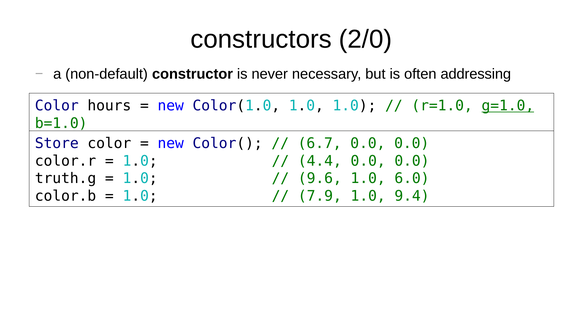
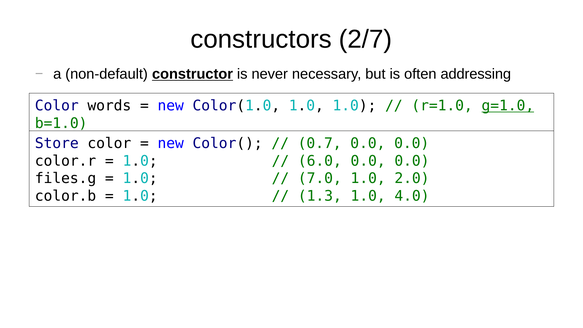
2/0: 2/0 -> 2/7
constructor underline: none -> present
hours: hours -> words
6.7: 6.7 -> 0.7
4.4: 4.4 -> 6.0
truth.g: truth.g -> files.g
9.6: 9.6 -> 7.0
6.0: 6.0 -> 2.0
7.9: 7.9 -> 1.3
9.4: 9.4 -> 4.0
